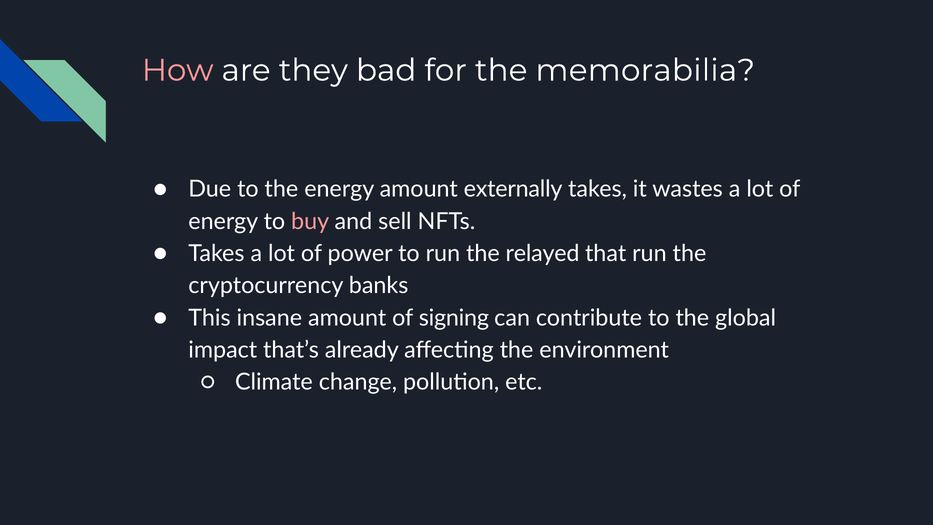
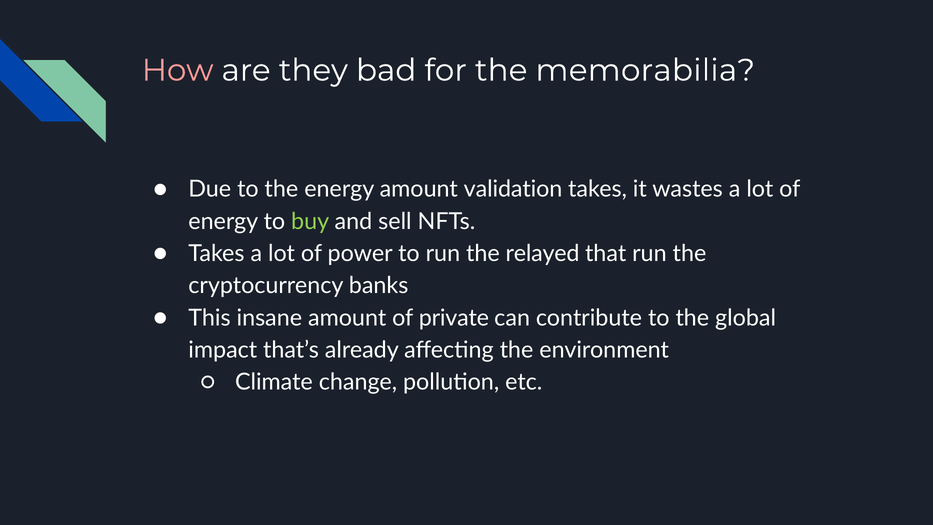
externally: externally -> validation
buy colour: pink -> light green
signing: signing -> private
